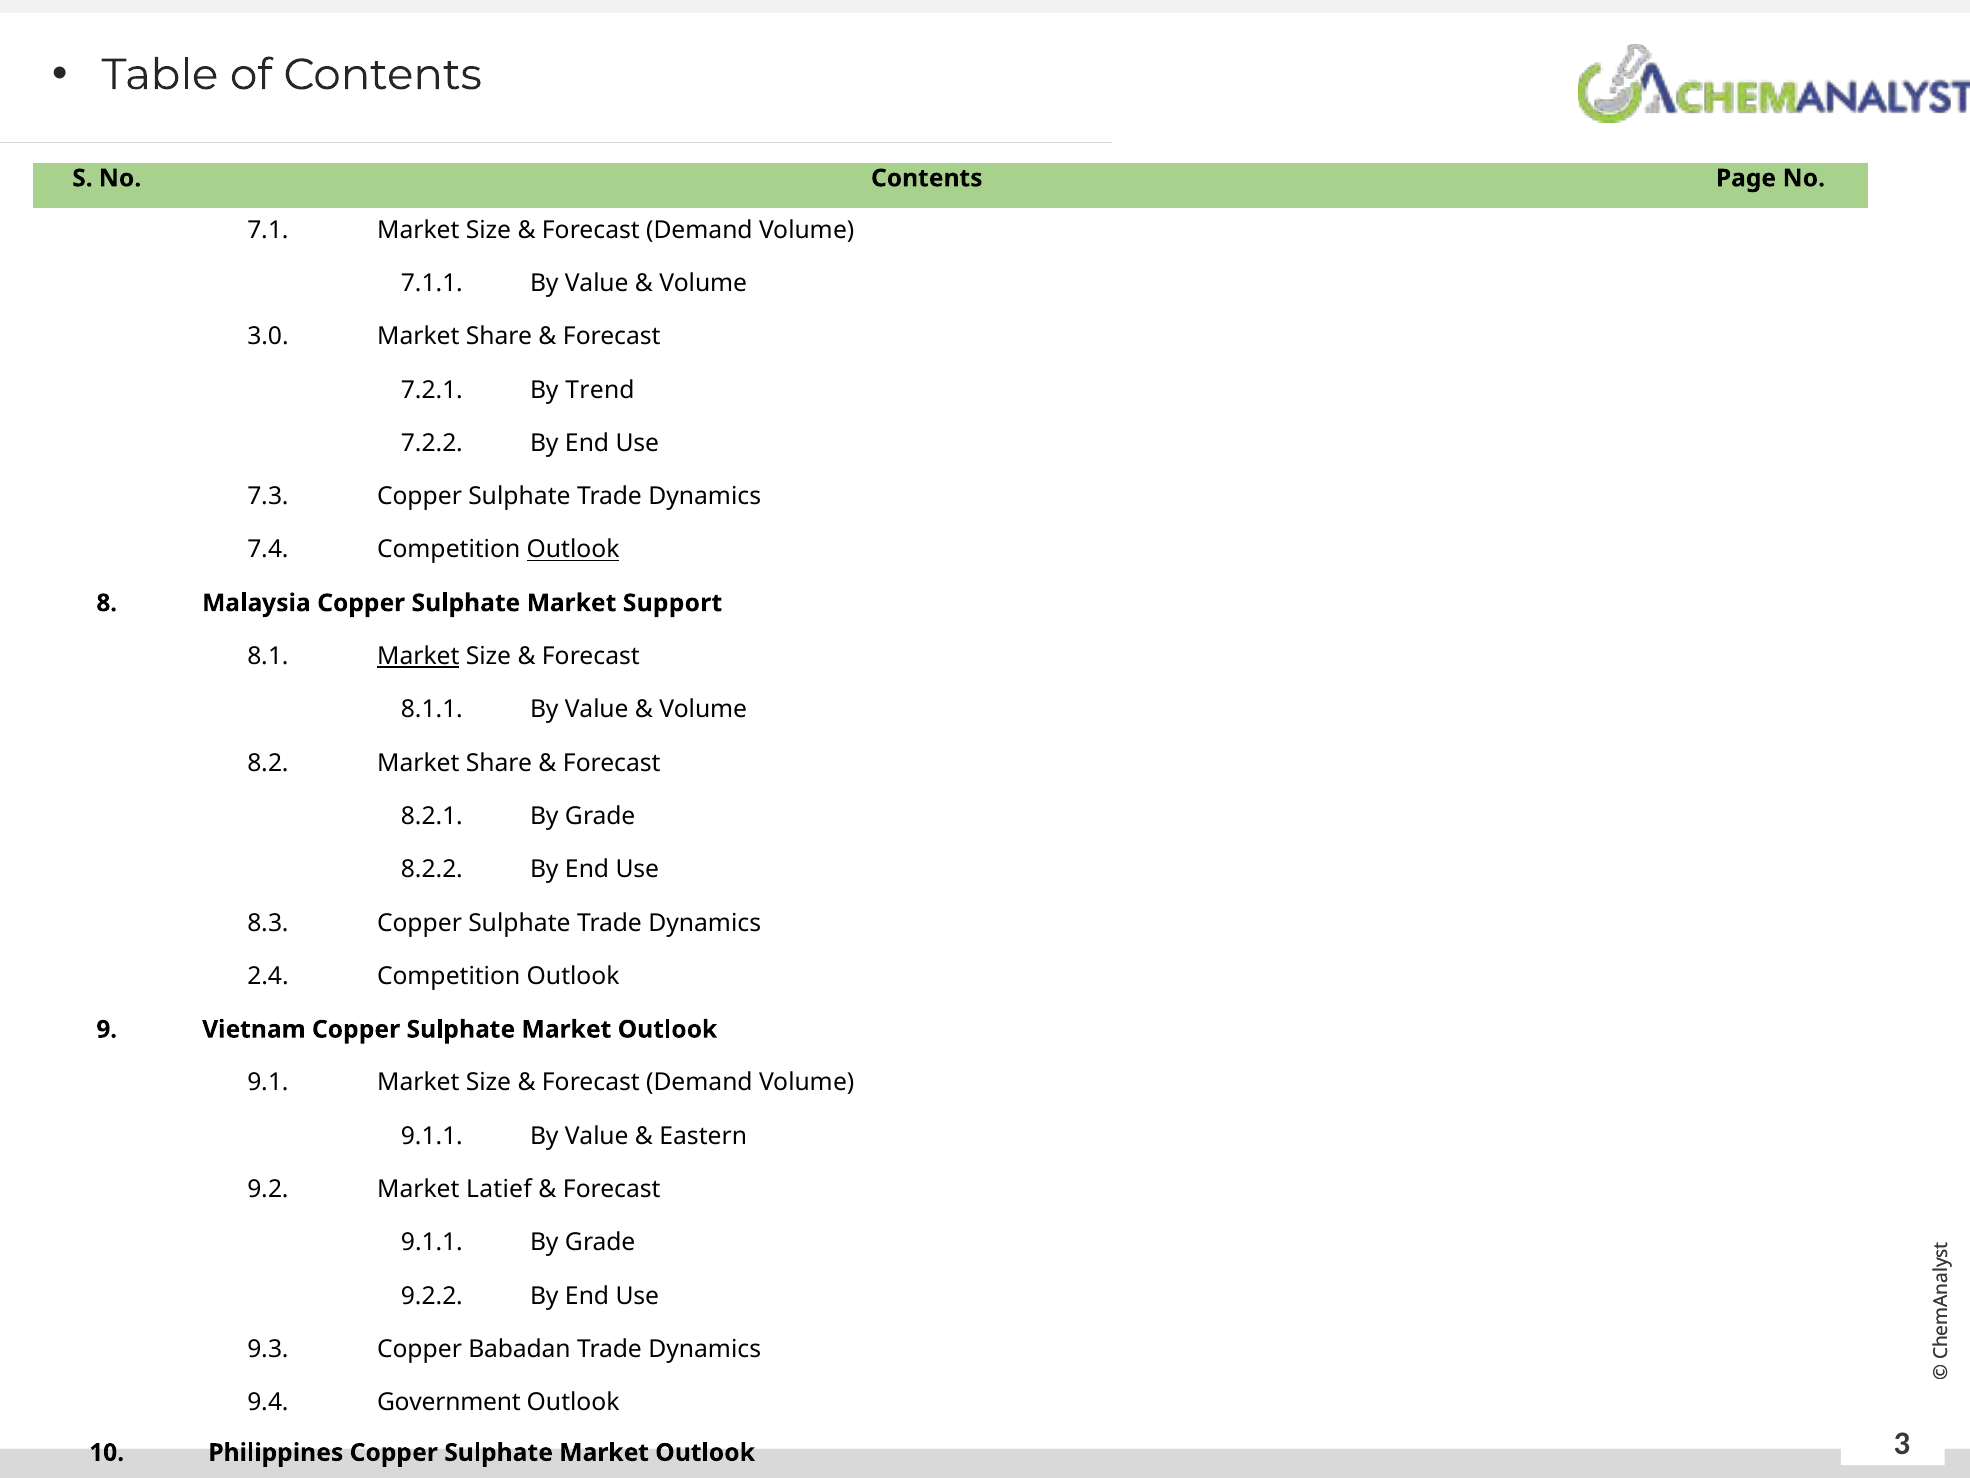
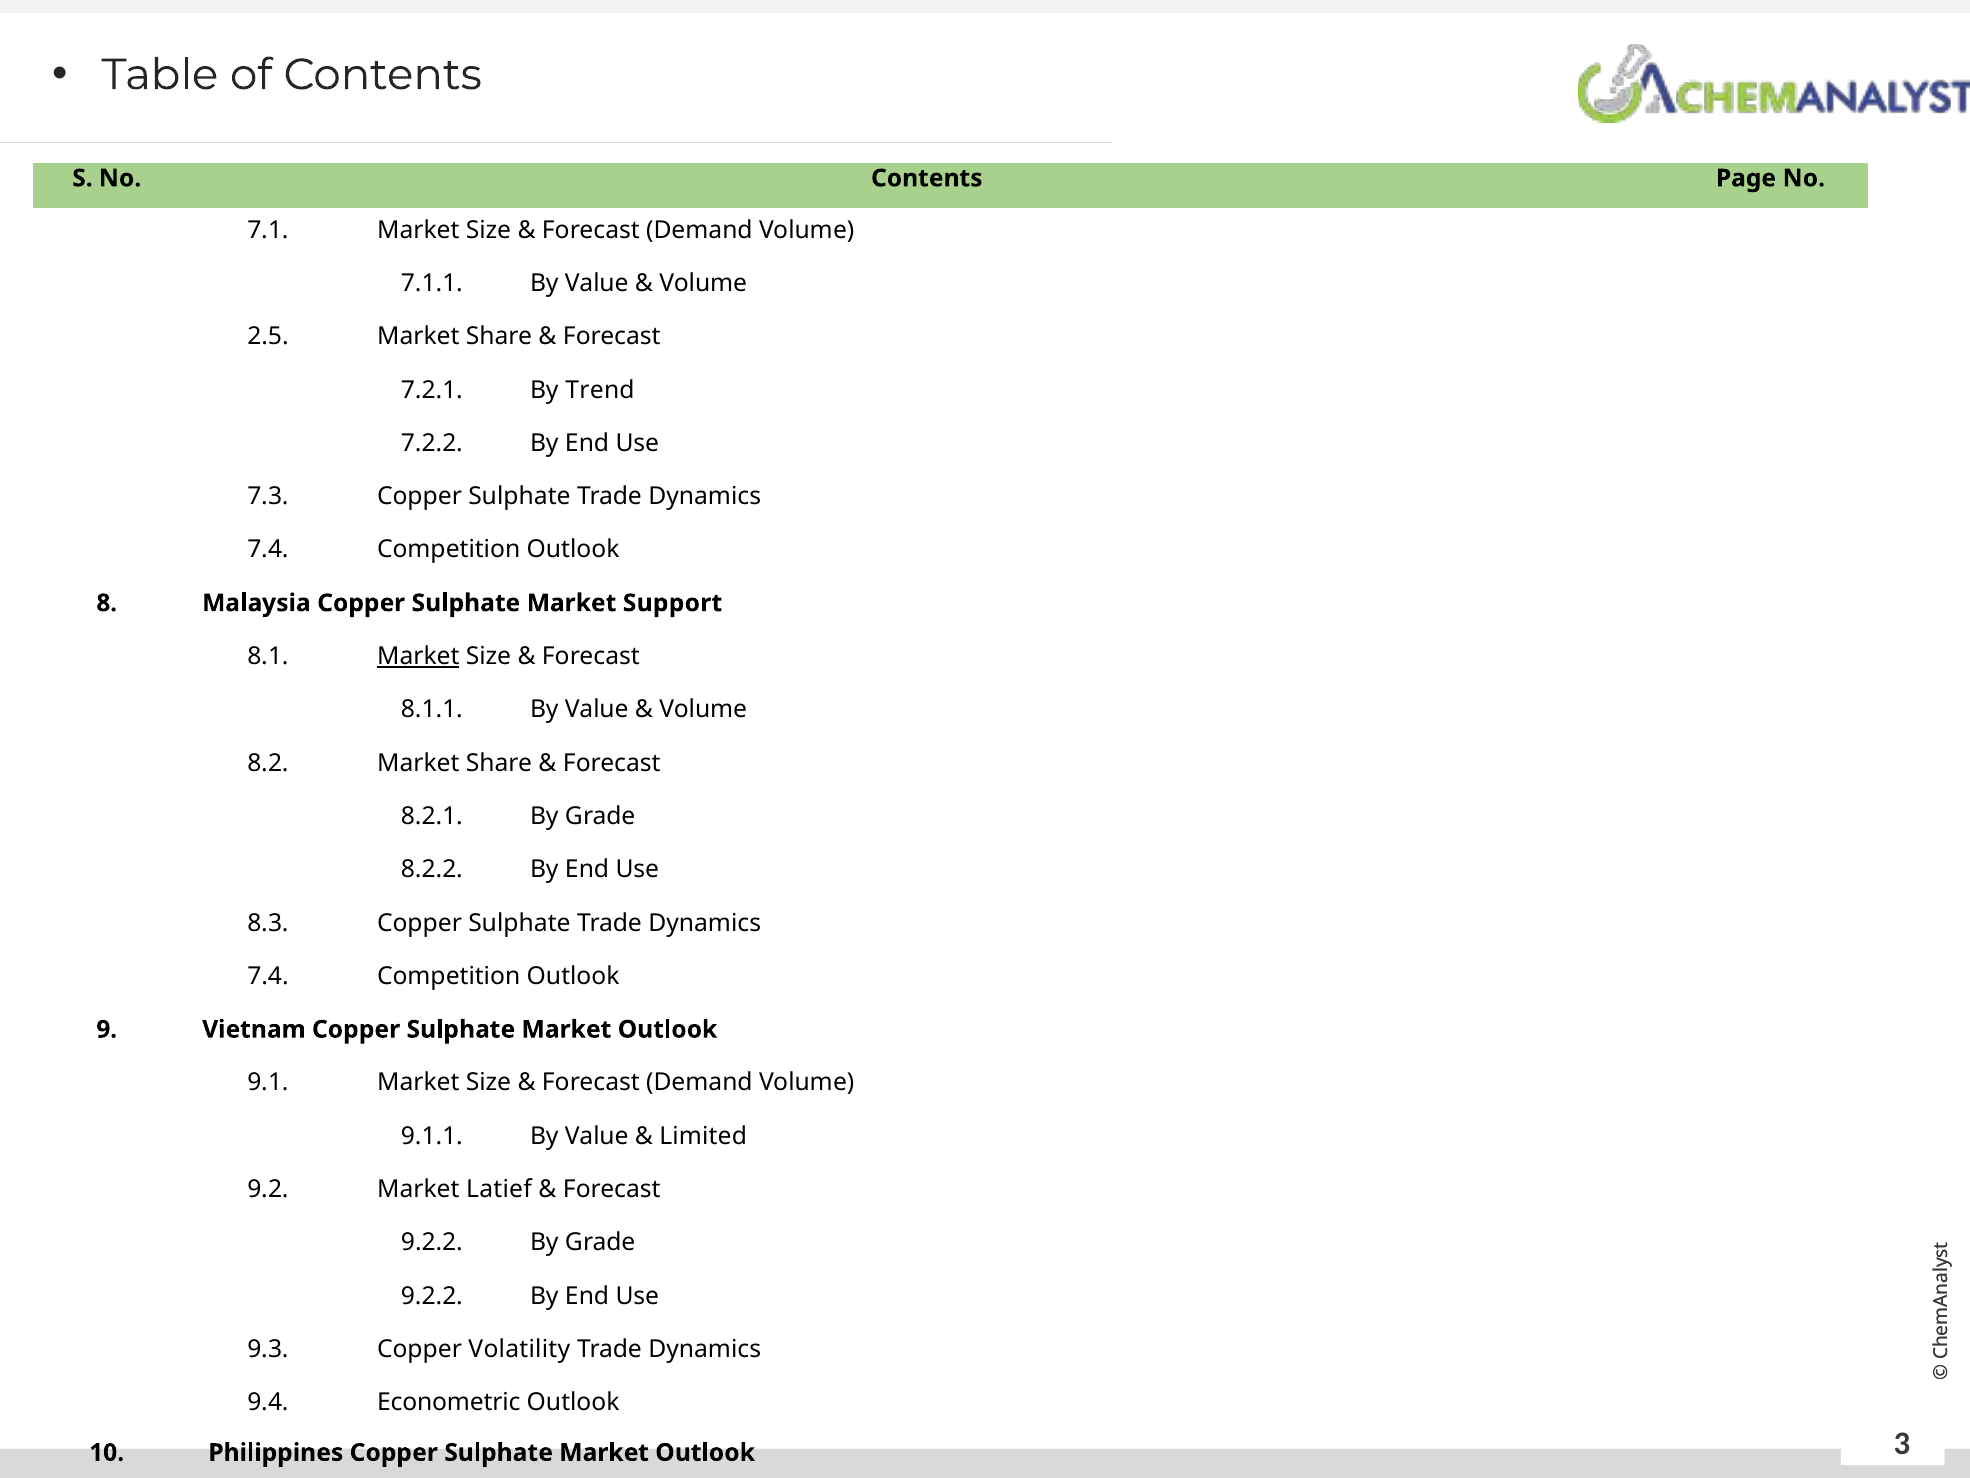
3.0: 3.0 -> 2.5
Outlook at (573, 550) underline: present -> none
2.4 at (268, 976): 2.4 -> 7.4
Eastern: Eastern -> Limited
9.1.1 at (432, 1242): 9.1.1 -> 9.2.2
Babadan: Babadan -> Volatility
Government: Government -> Econometric
